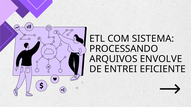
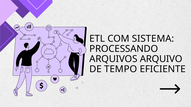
ENVOLVE: ENVOLVE -> ARQUIVO
ENTREI: ENTREI -> TEMPO
